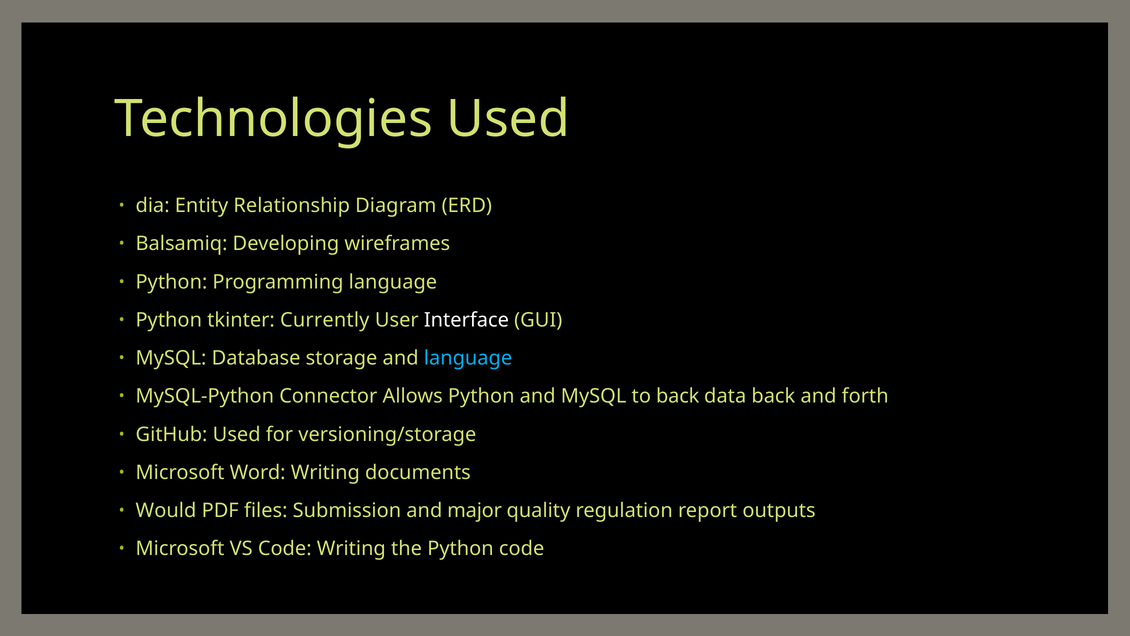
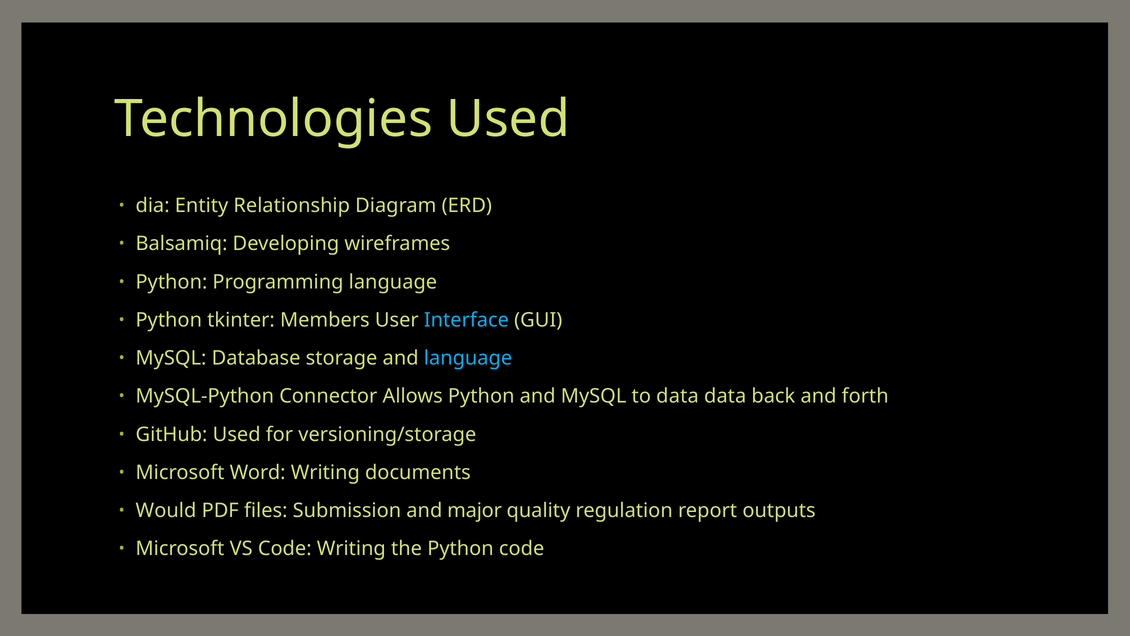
Currently: Currently -> Members
Interface colour: white -> light blue
to back: back -> data
